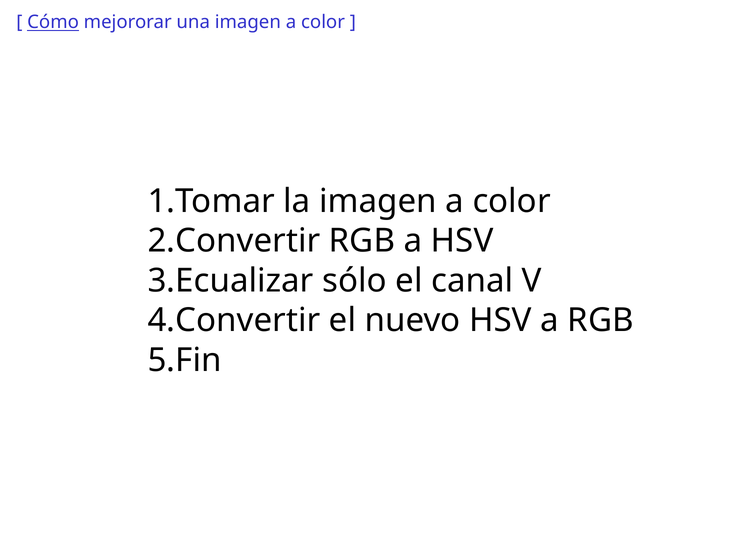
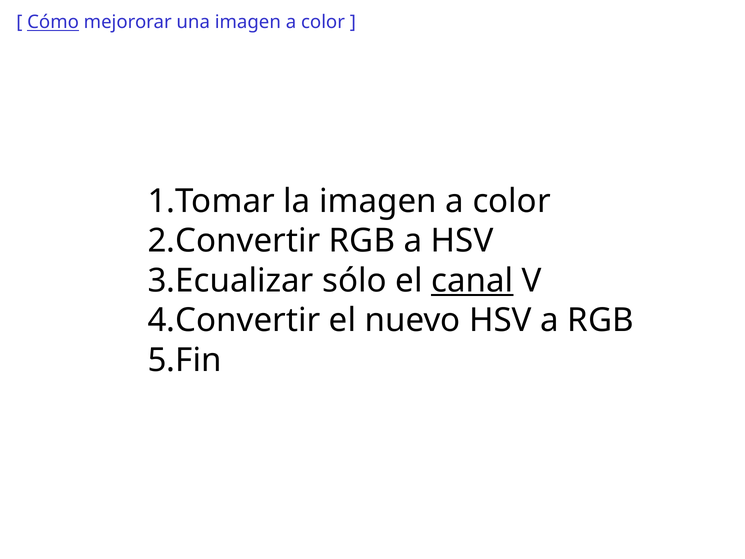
canal underline: none -> present
